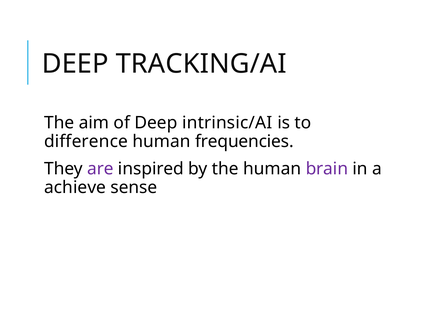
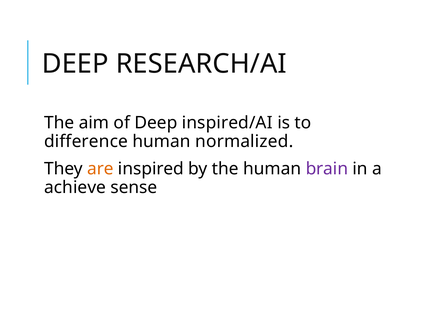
TRACKING/AI: TRACKING/AI -> RESEARCH/AI
intrinsic/AI: intrinsic/AI -> inspired/AI
frequencies: frequencies -> normalized
are colour: purple -> orange
